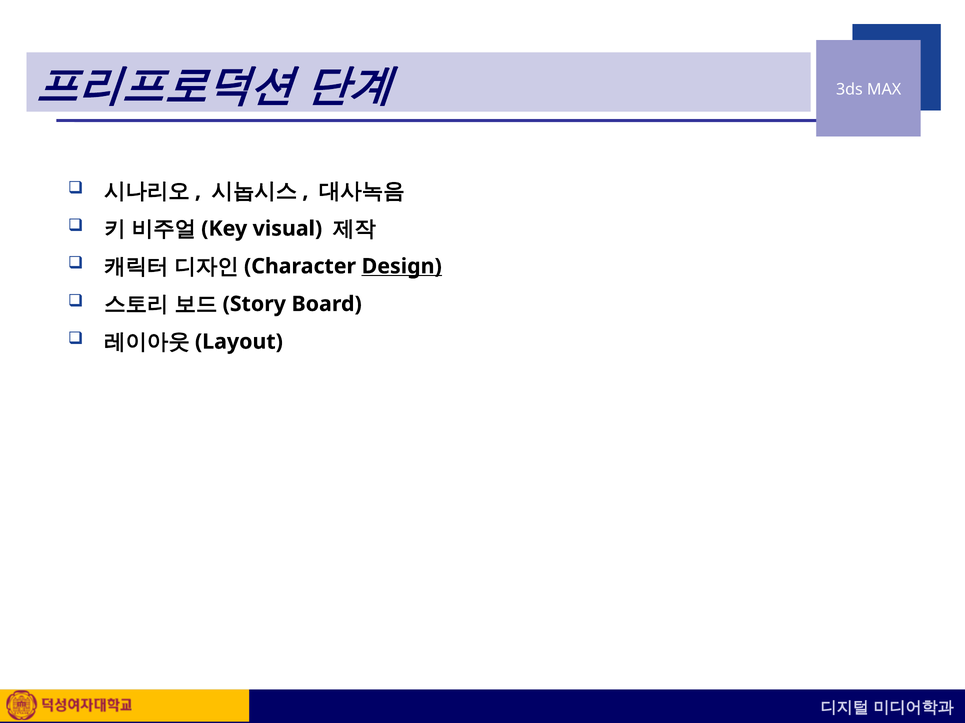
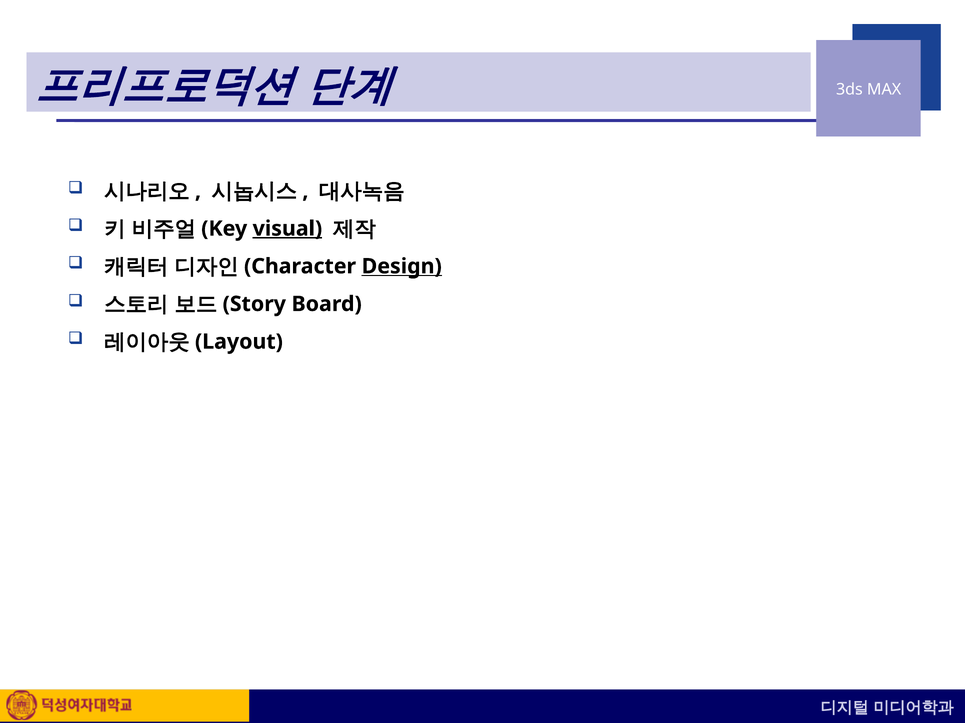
visual underline: none -> present
